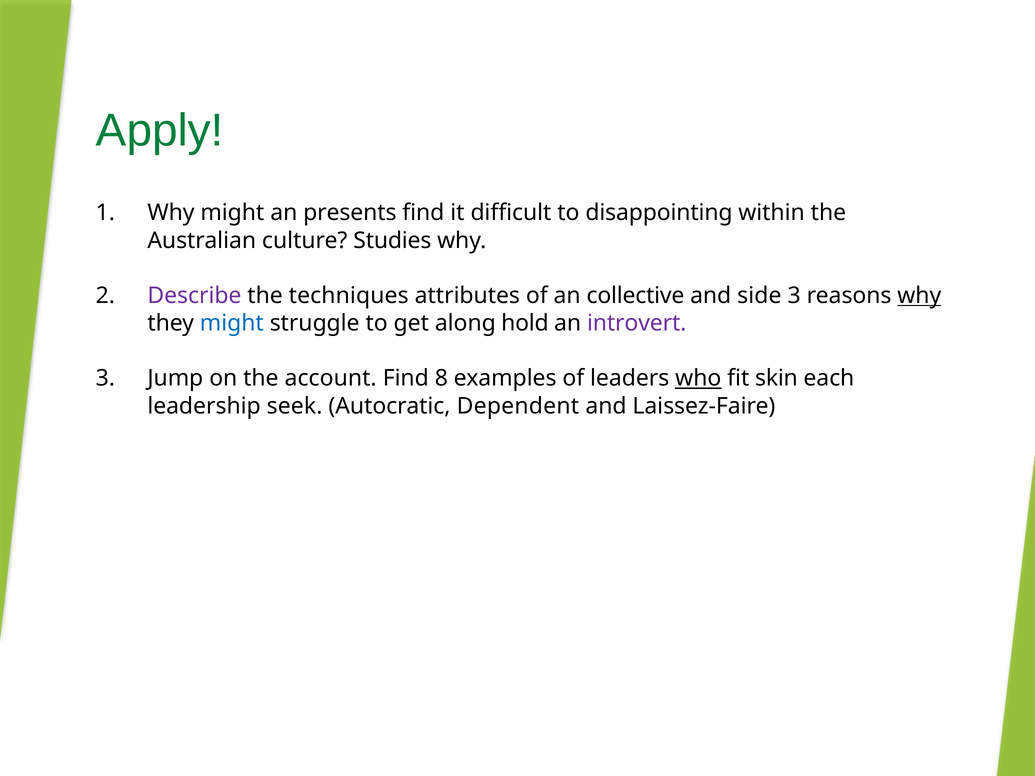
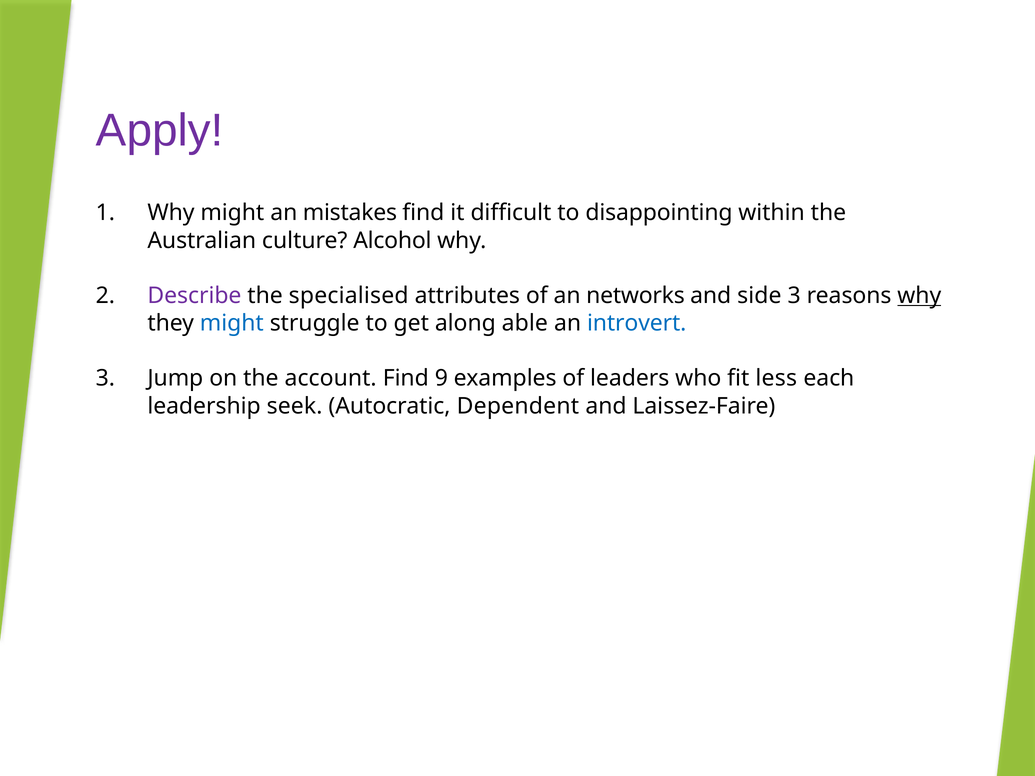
Apply colour: green -> purple
presents: presents -> mistakes
Studies: Studies -> Alcohol
techniques: techniques -> specialised
collective: collective -> networks
hold: hold -> able
introvert colour: purple -> blue
8: 8 -> 9
who underline: present -> none
skin: skin -> less
